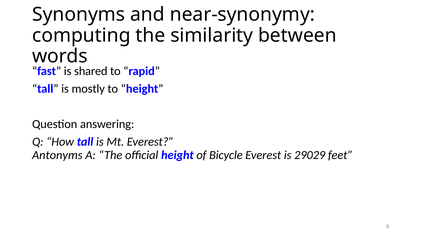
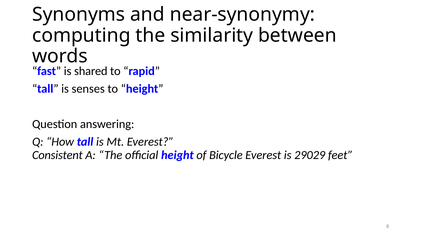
mostly: mostly -> senses
Antonyms: Antonyms -> Consistent
